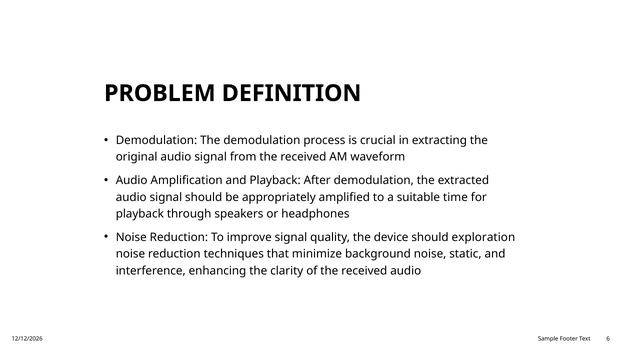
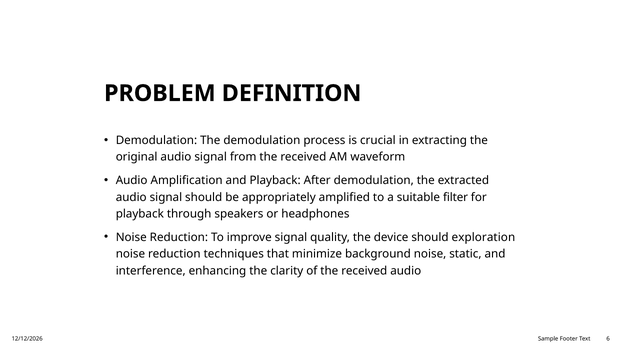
time: time -> filter
